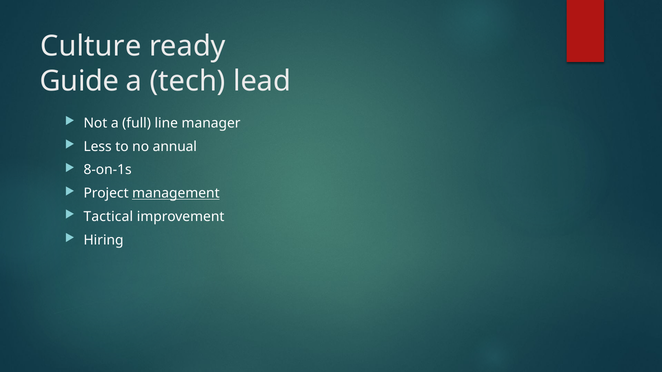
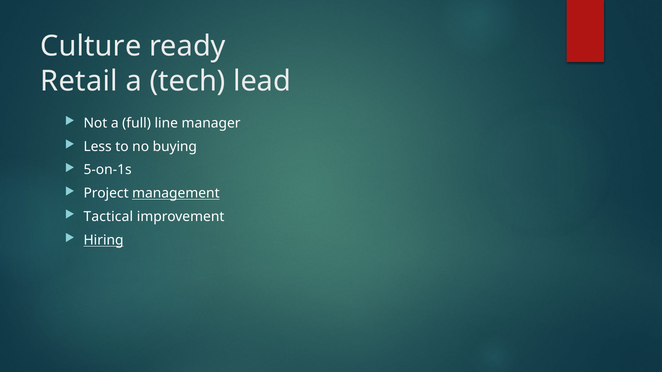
Guide: Guide -> Retail
annual: annual -> buying
8-on-1s: 8-on-1s -> 5-on-1s
Hiring underline: none -> present
